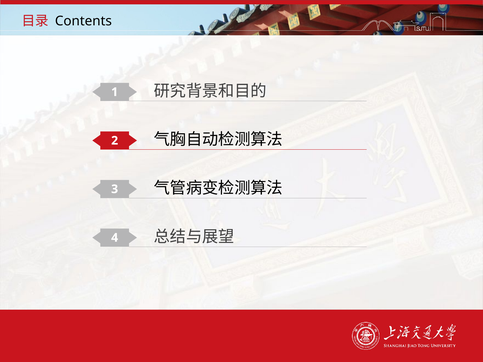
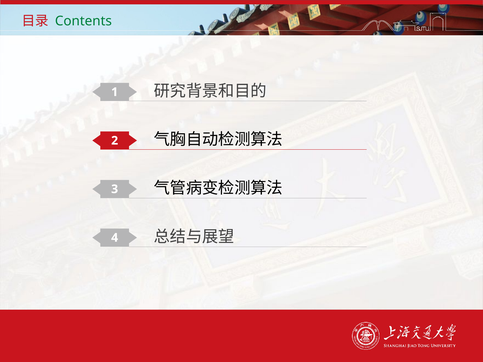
Contents colour: black -> green
